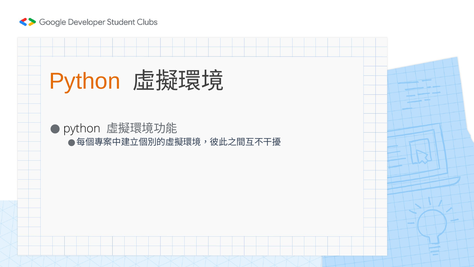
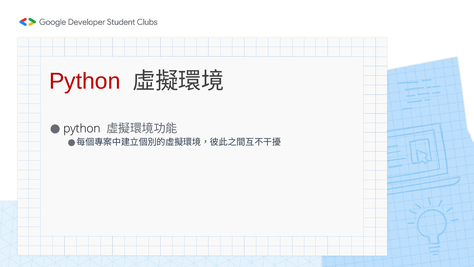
Python at (85, 81) colour: orange -> red
